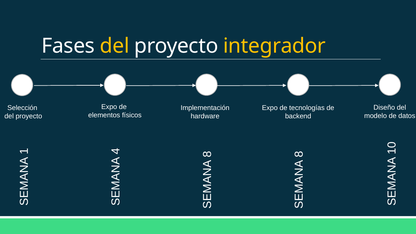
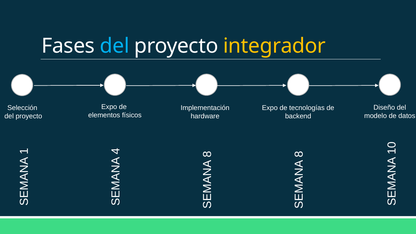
del at (115, 46) colour: yellow -> light blue
